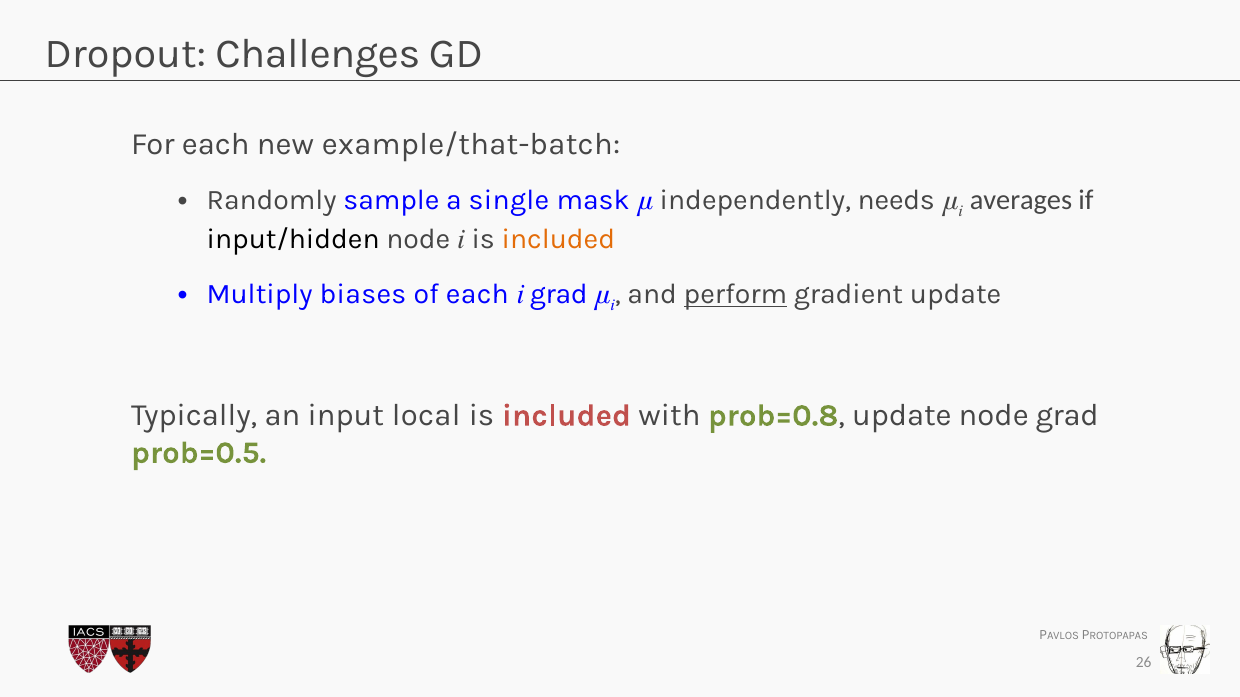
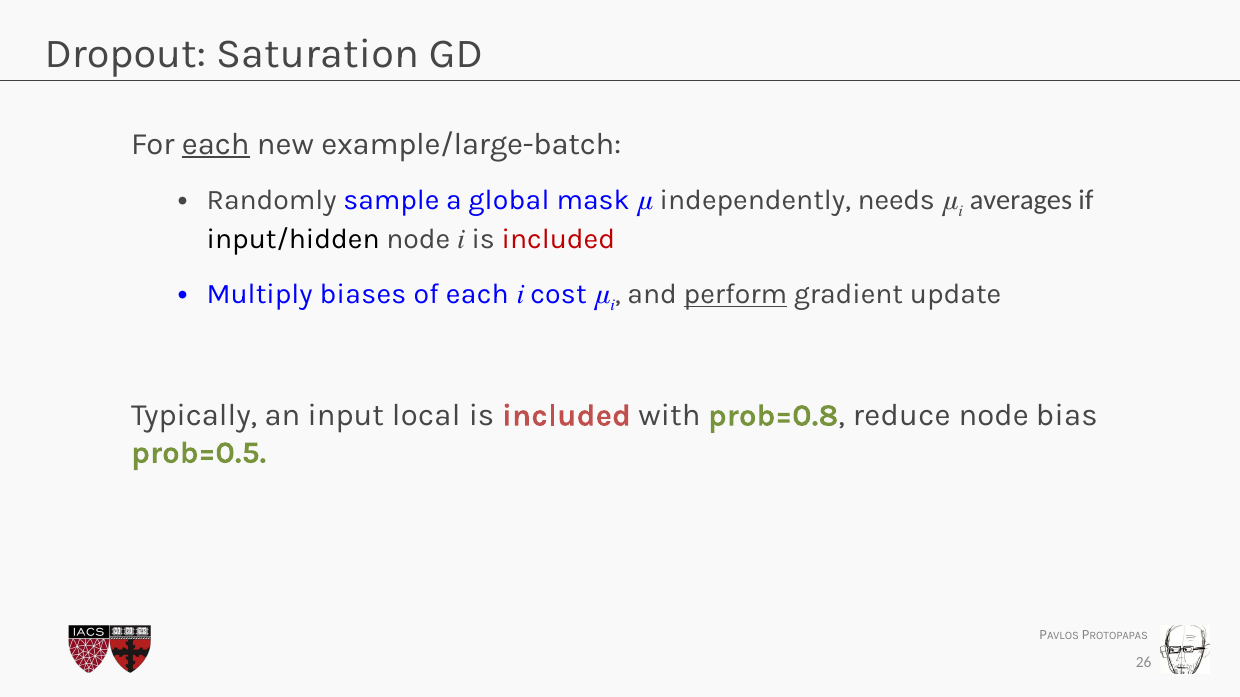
Challenges: Challenges -> Saturation
each at (216, 144) underline: none -> present
example/that-batch: example/that-batch -> example/large-batch
single: single -> global
included at (558, 239) colour: orange -> red
i grad: grad -> cost
prob=0.8 update: update -> reduce
node grad: grad -> bias
